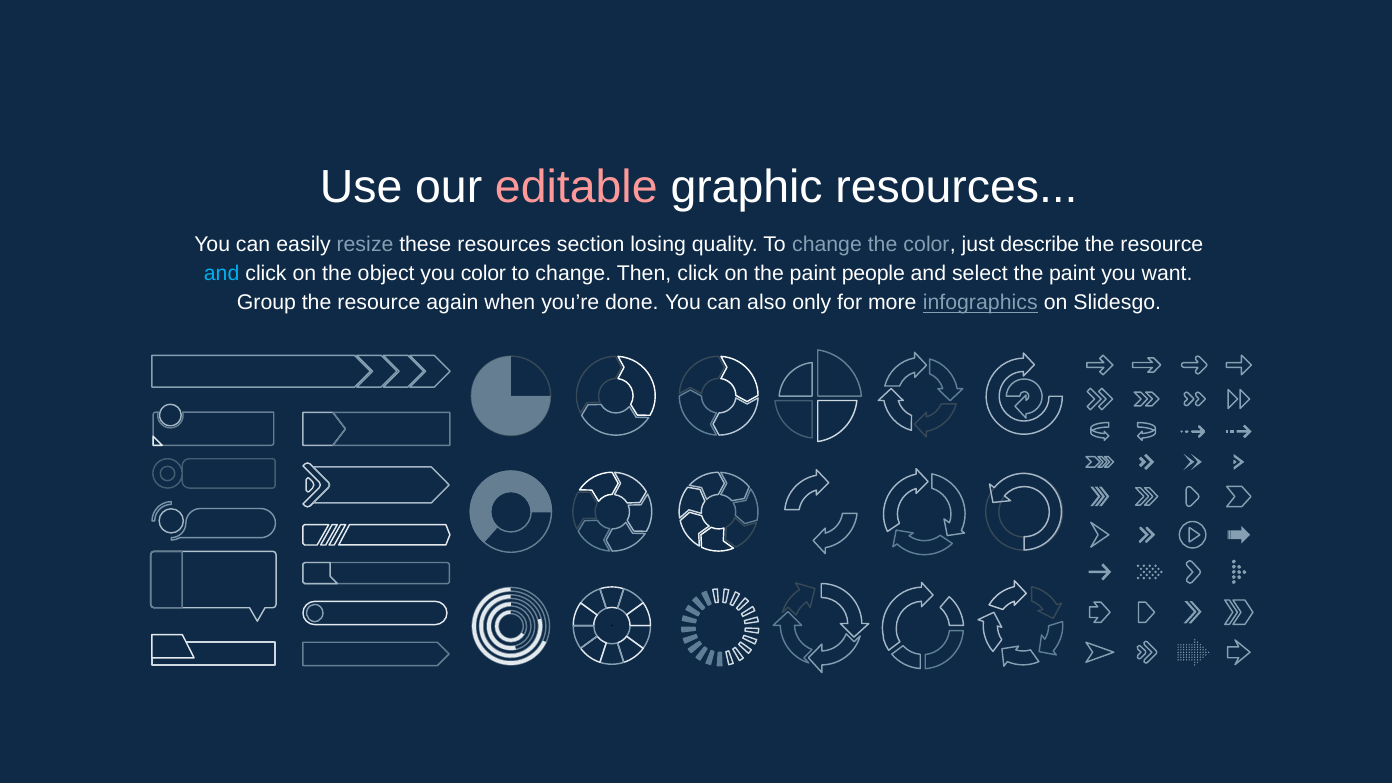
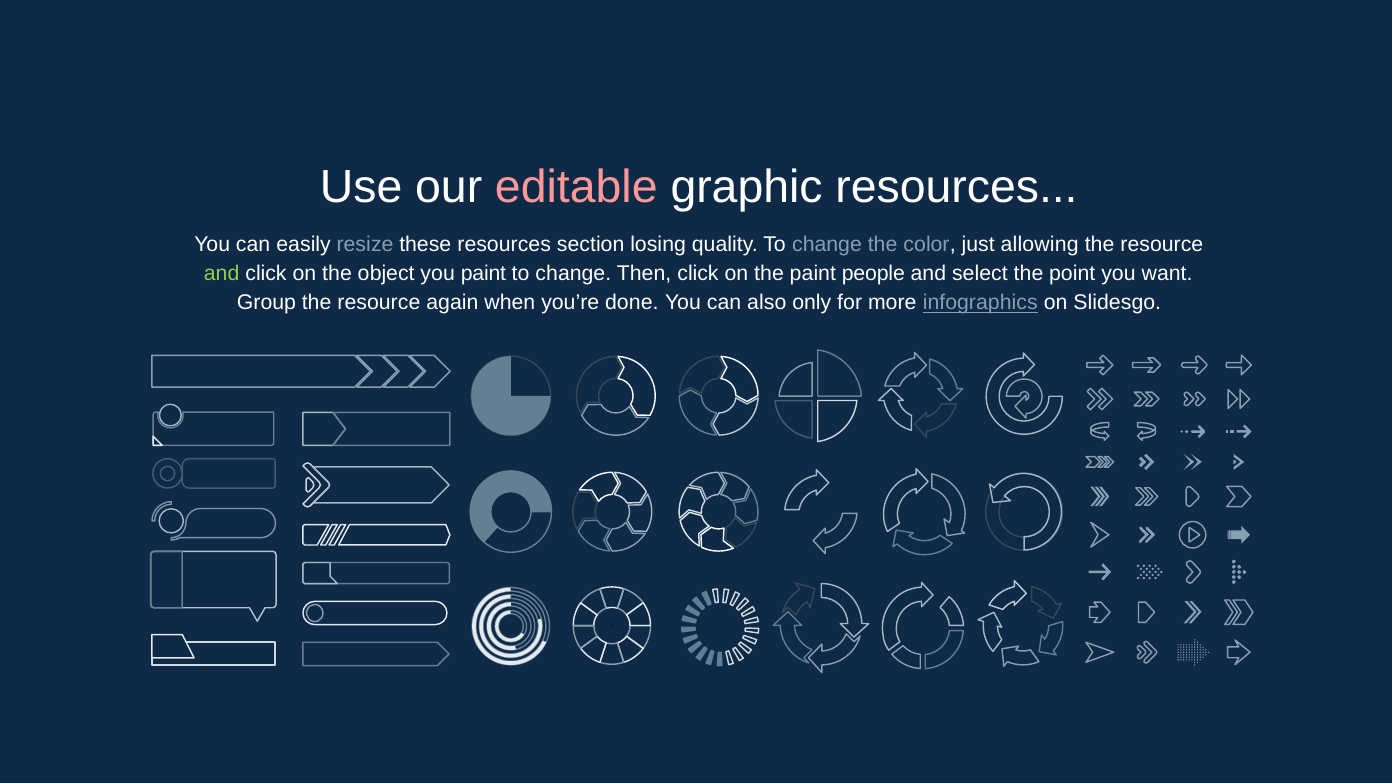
describe: describe -> allowing
and at (222, 274) colour: light blue -> light green
you color: color -> paint
select the paint: paint -> point
